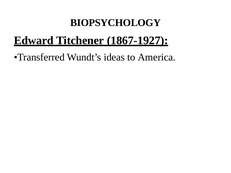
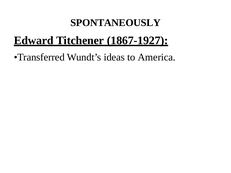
BIOPSYCHOLOGY: BIOPSYCHOLOGY -> SPONTANEOUSLY
